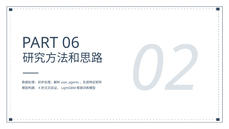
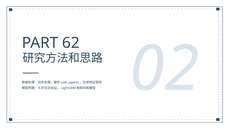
06: 06 -> 62
